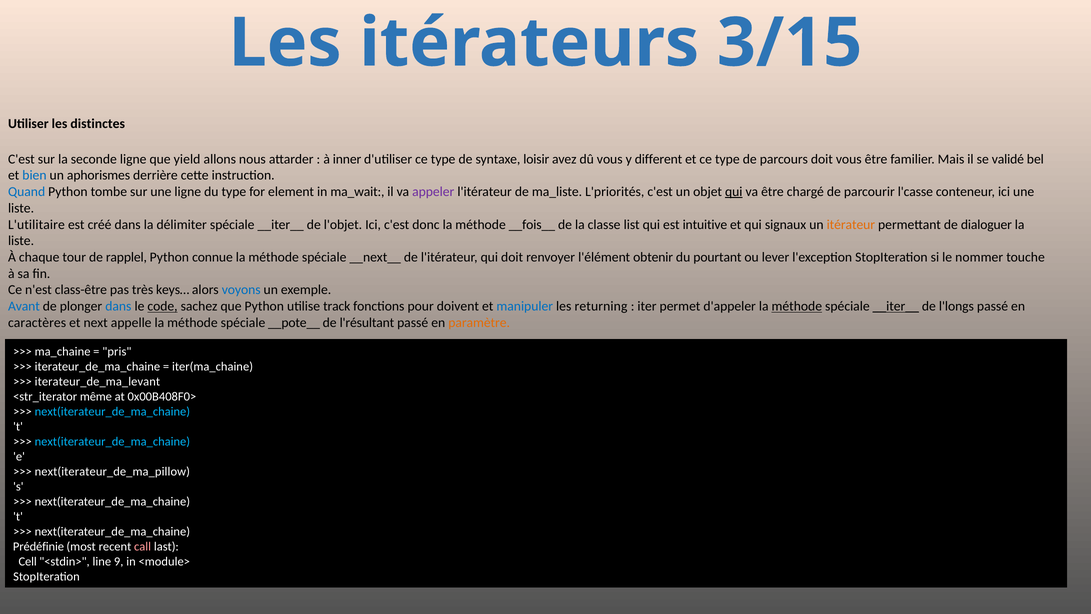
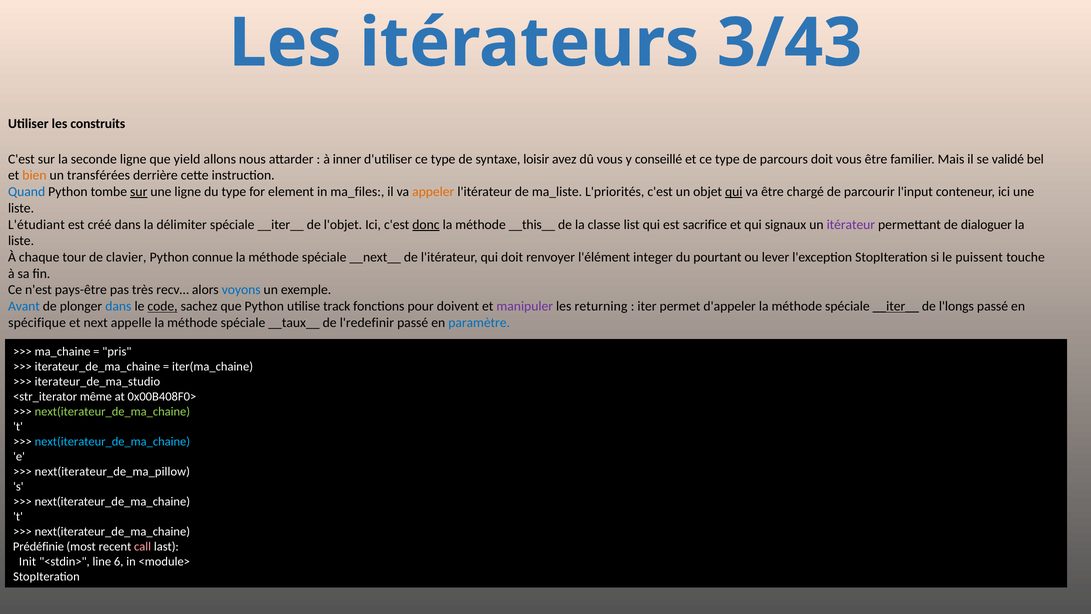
3/15: 3/15 -> 3/43
distinctes: distinctes -> construits
different: different -> conseillé
bien colour: blue -> orange
aphorismes: aphorismes -> transférées
sur at (139, 192) underline: none -> present
ma_wait: ma_wait -> ma_files
appeler colour: purple -> orange
l'casse: l'casse -> l'input
L'utilitaire: L'utilitaire -> L'étudiant
donc underline: none -> present
__fois__: __fois__ -> __this__
intuitive: intuitive -> sacrifice
itérateur colour: orange -> purple
rapplel: rapplel -> clavier
obtenir: obtenir -> integer
nommer: nommer -> puissent
class-être: class-être -> pays-être
keys…: keys… -> recv…
manipuler colour: blue -> purple
méthode at (797, 306) underline: present -> none
caractères: caractères -> spécifique
__pote__: __pote__ -> __taux__
l'résultant: l'résultant -> l'redefinir
paramètre colour: orange -> blue
iterateur_de_ma_levant: iterateur_de_ma_levant -> iterateur_de_ma_studio
next(iterateur_de_ma_chaine at (112, 411) colour: light blue -> light green
Cell: Cell -> Init
9: 9 -> 6
